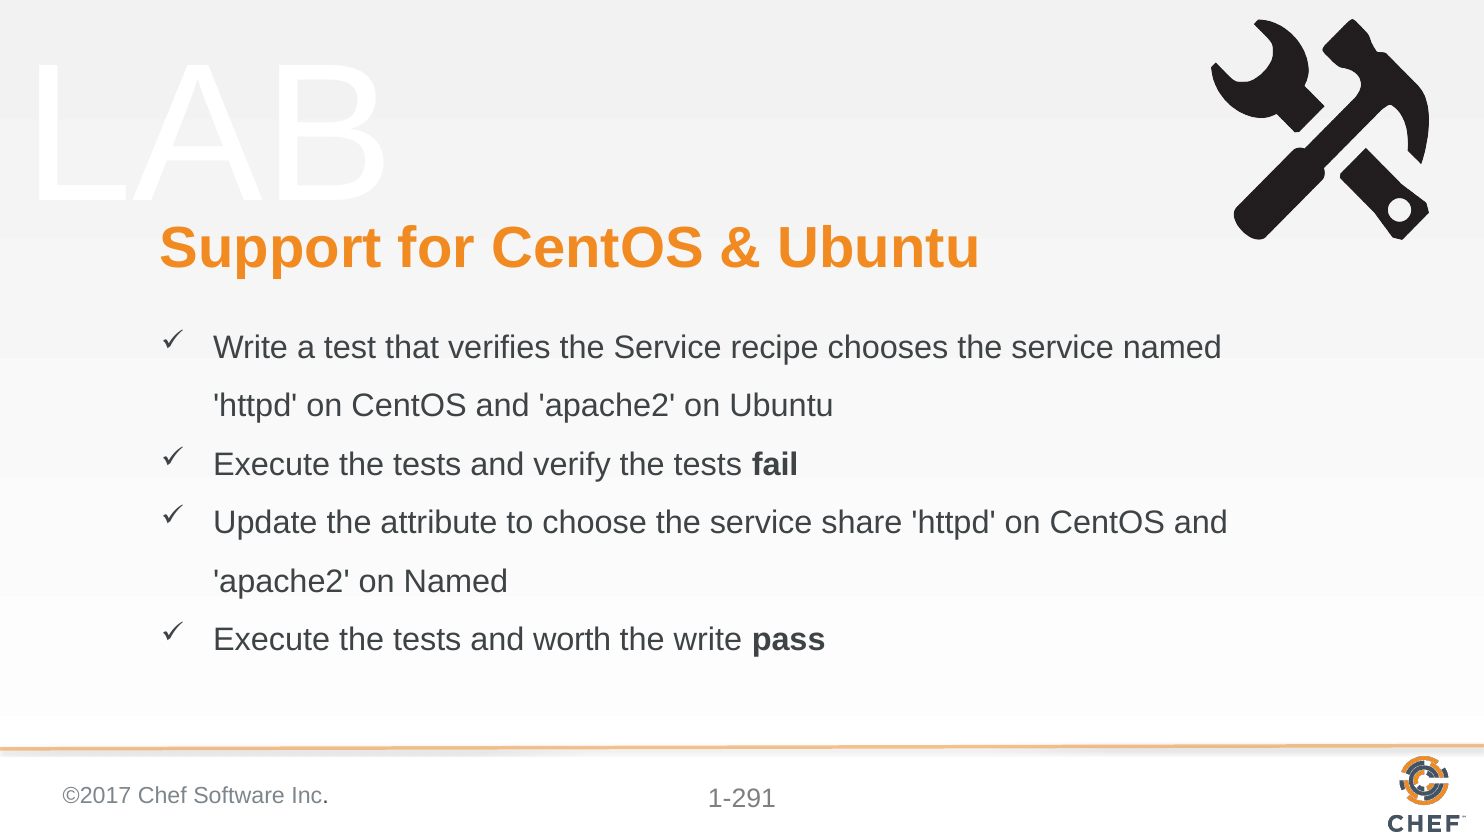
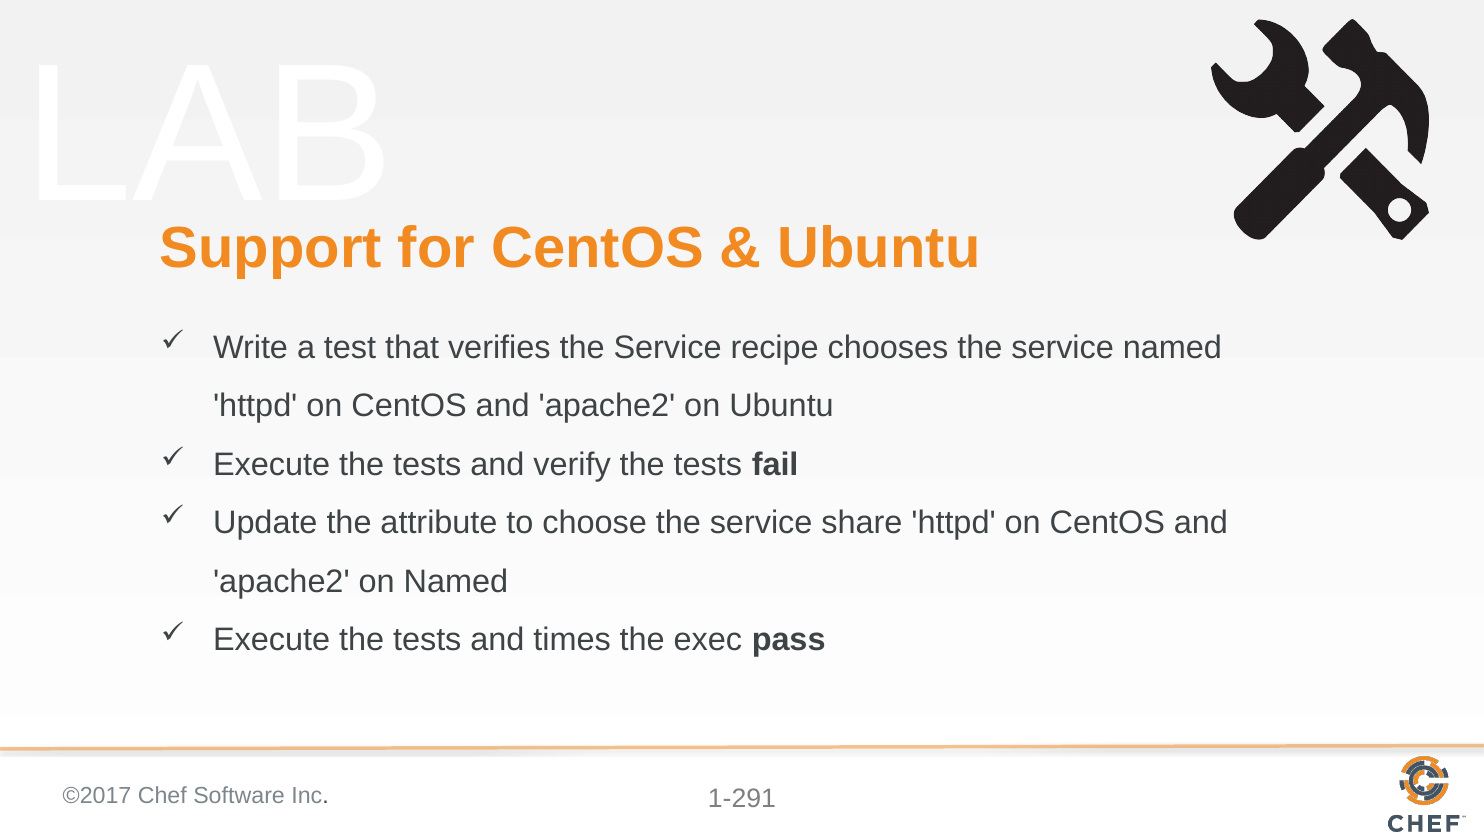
worth: worth -> times
the write: write -> exec
